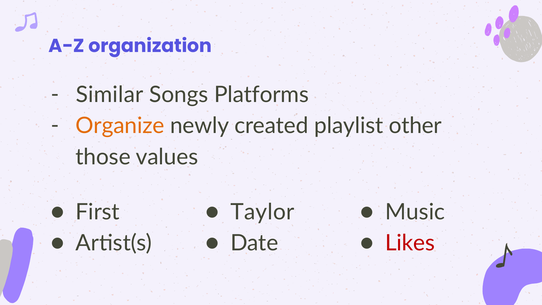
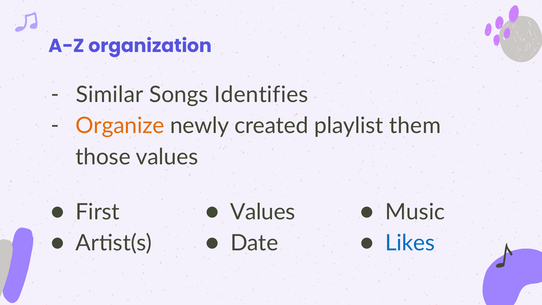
Platforms: Platforms -> Identifies
other: other -> them
Taylor at (262, 212): Taylor -> Values
Likes colour: red -> blue
